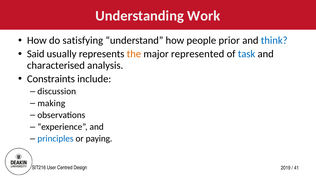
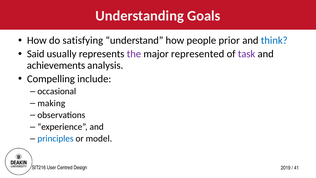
Work: Work -> Goals
the colour: orange -> purple
task colour: blue -> purple
characterised: characterised -> achievements
Constraints: Constraints -> Compelling
discussion: discussion -> occasional
paying: paying -> model
